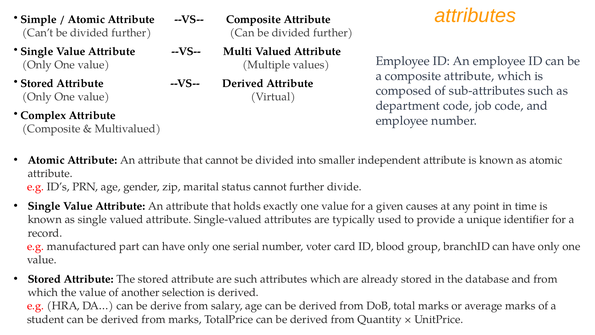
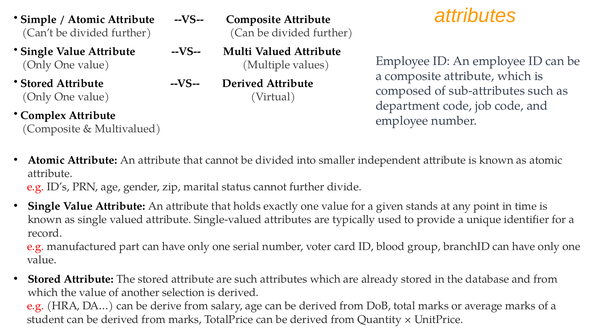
causes: causes -> stands
